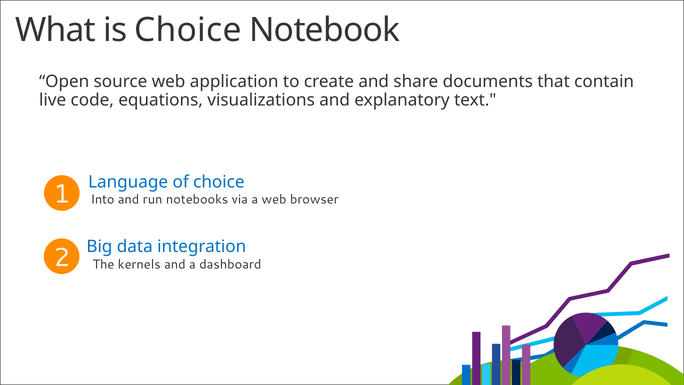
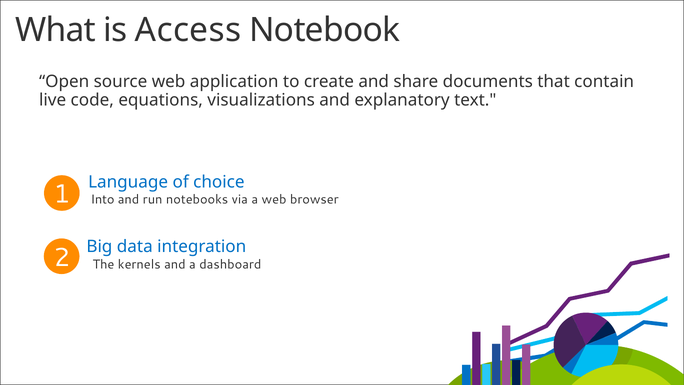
is Choice: Choice -> Access
